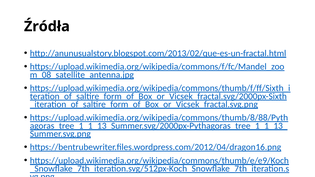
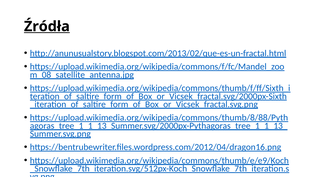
Źródła underline: none -> present
